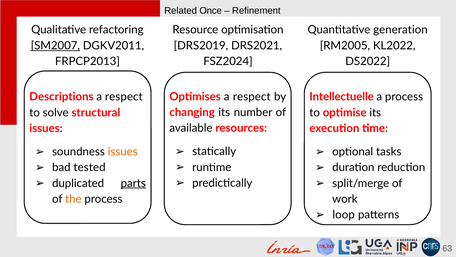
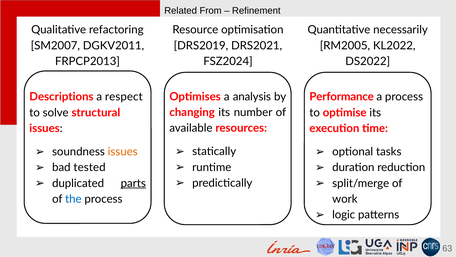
Once: Once -> From
generation: generation -> necessarily
SM2007 underline: present -> none
Optimises a respect: respect -> analysis
Intellectuelle: Intellectuelle -> Performance
the colour: orange -> blue
loop: loop -> logic
